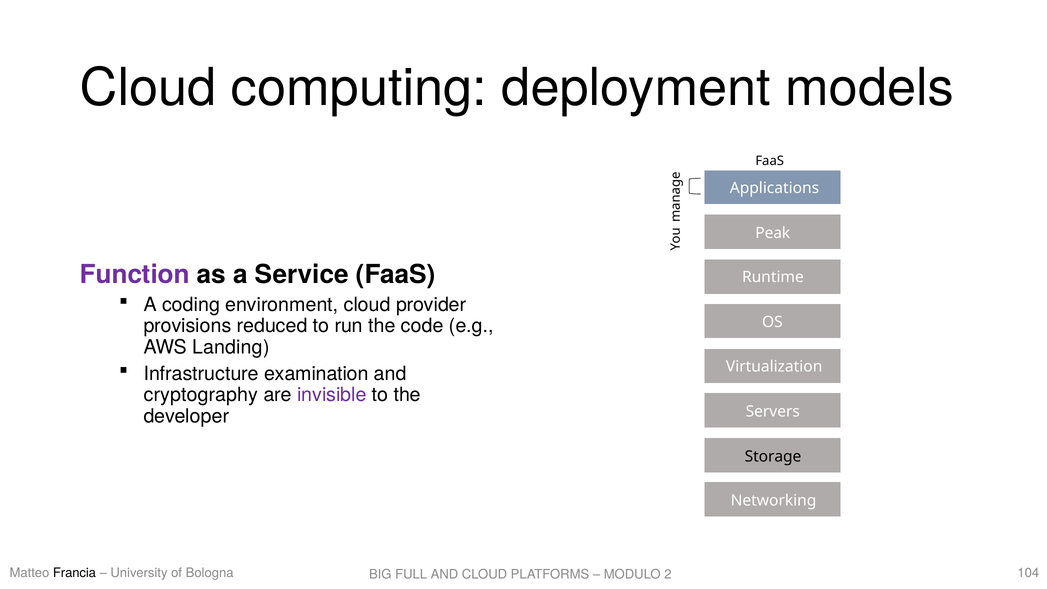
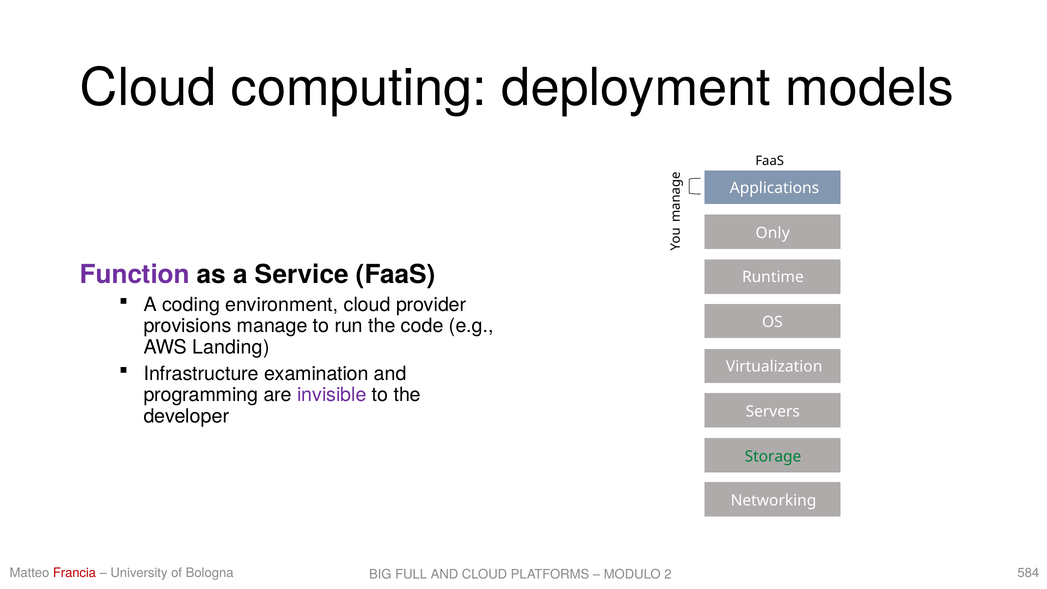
Peak: Peak -> Only
reduced: reduced -> manage
cryptography: cryptography -> programming
Storage colour: black -> green
Francia colour: black -> red
104: 104 -> 584
